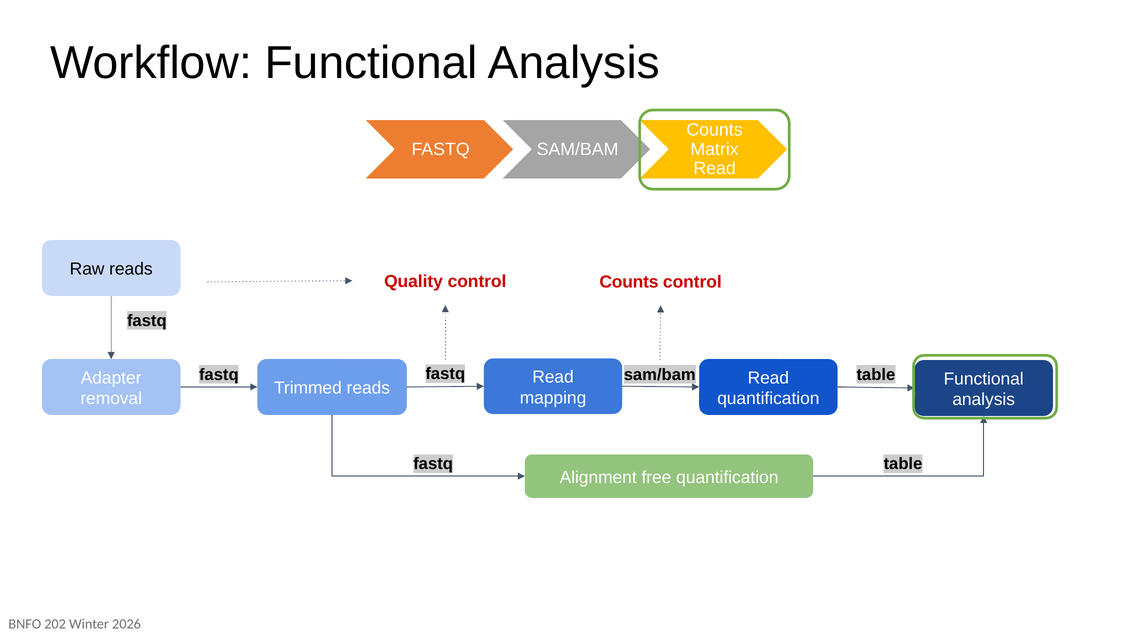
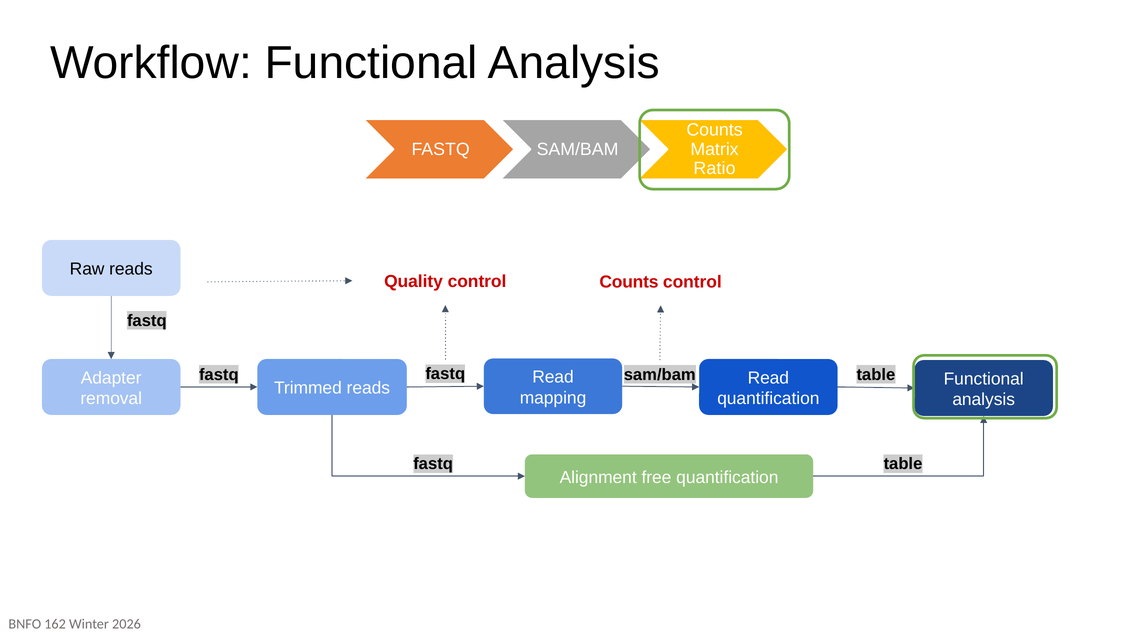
Read at (715, 168): Read -> Ratio
202: 202 -> 162
